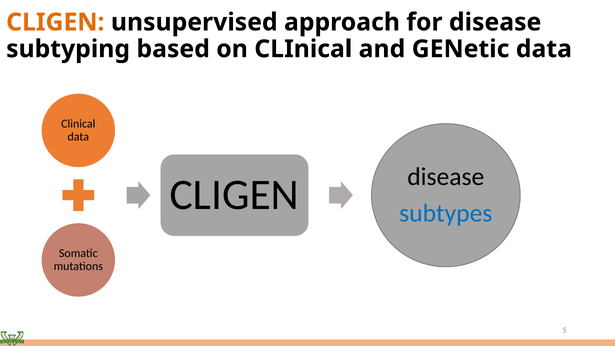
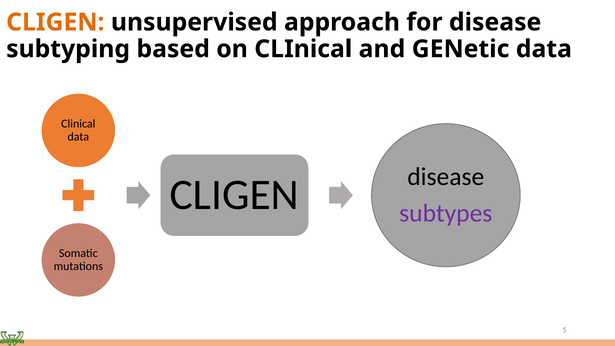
subtypes colour: blue -> purple
